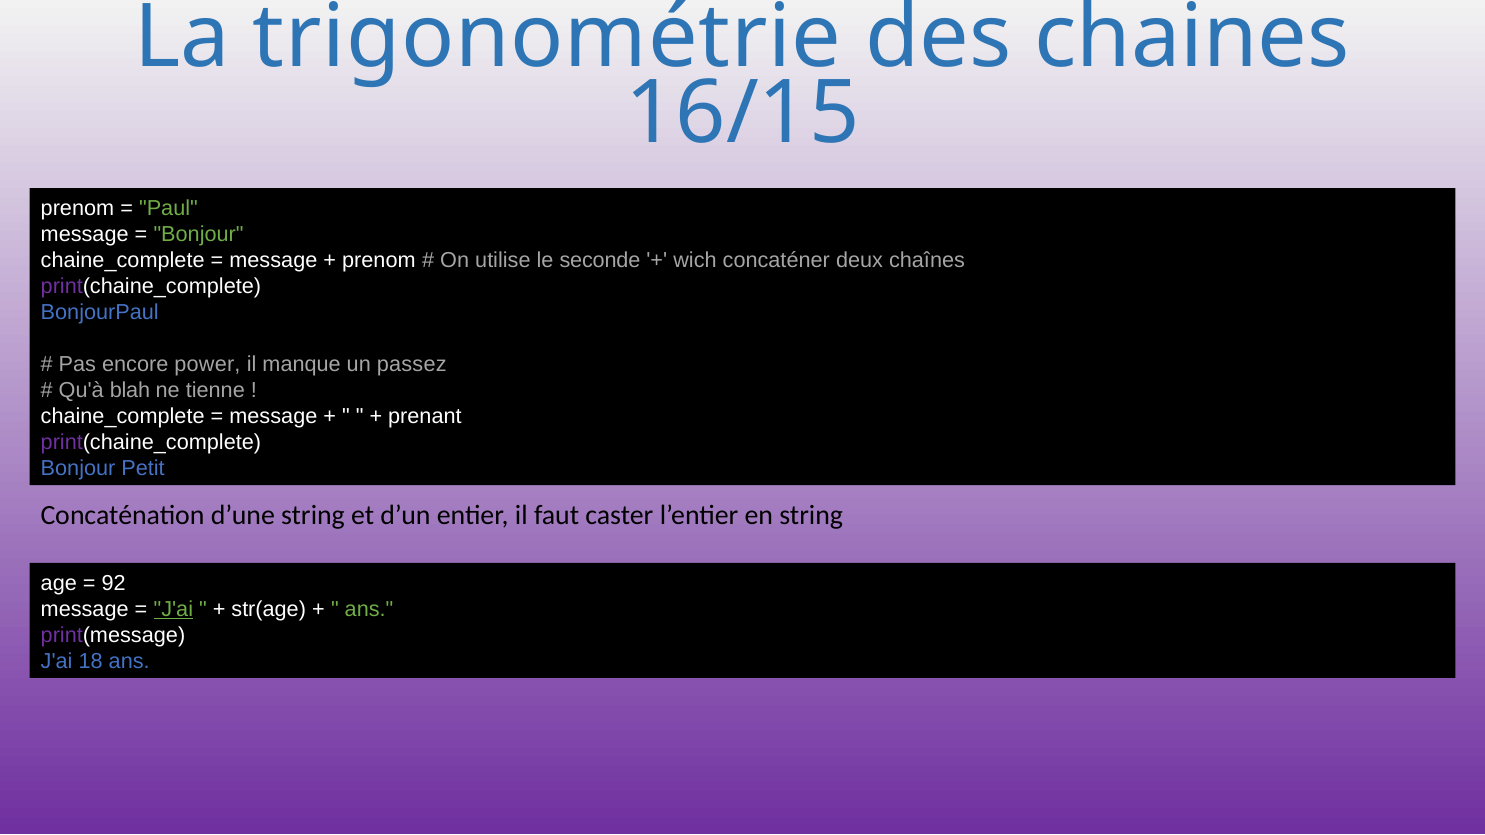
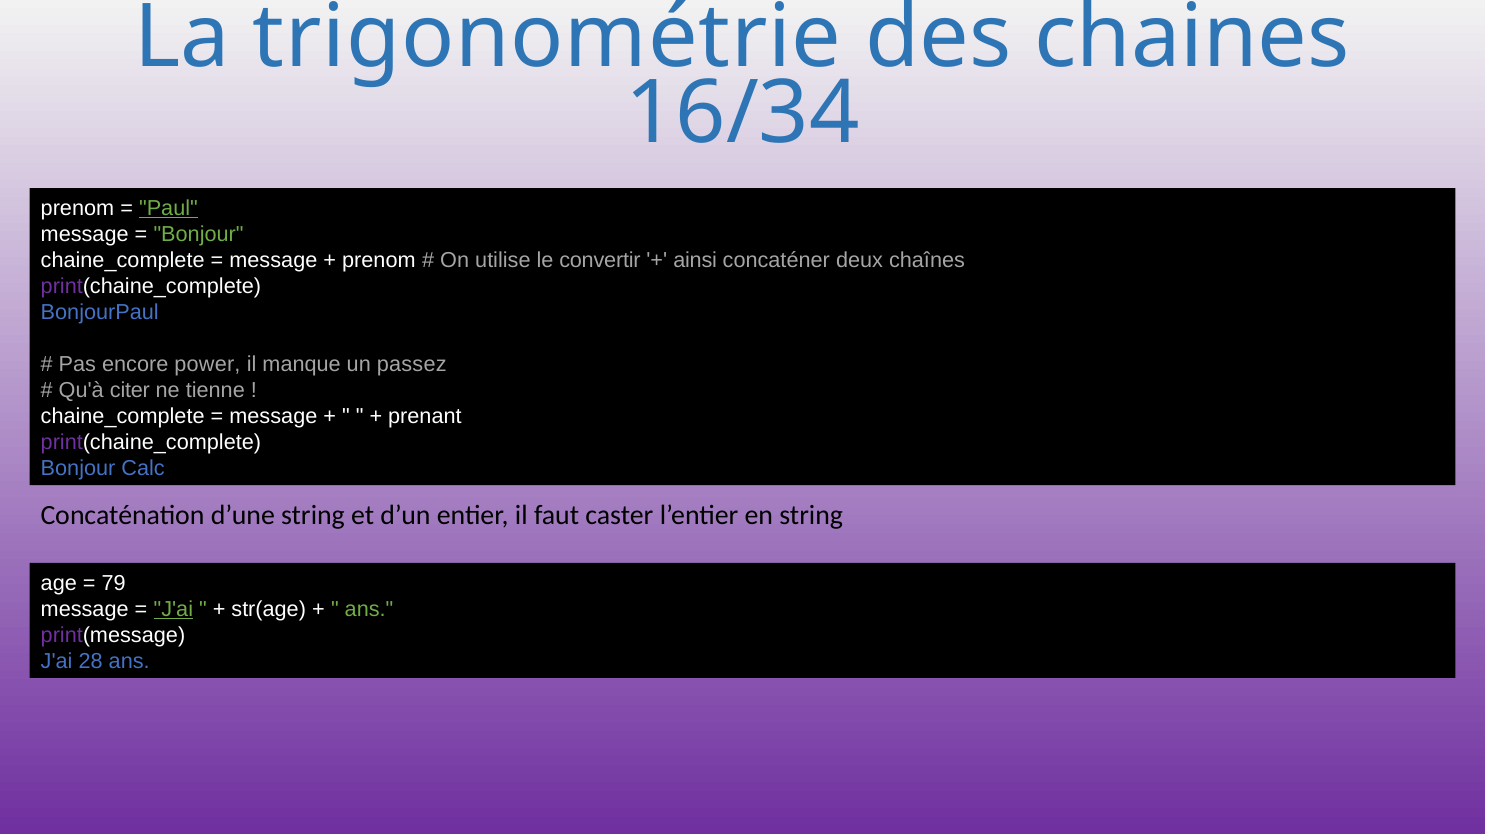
16/15: 16/15 -> 16/34
Paul underline: none -> present
seconde: seconde -> convertir
wich: wich -> ainsi
blah: blah -> citer
Petit: Petit -> Calc
92: 92 -> 79
18: 18 -> 28
